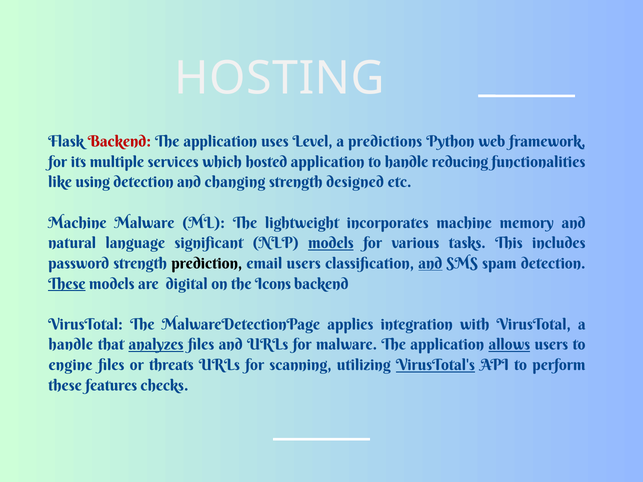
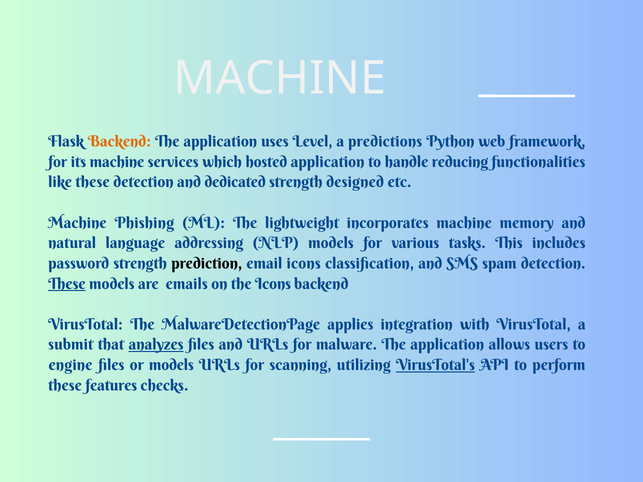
HOSTING at (279, 78): HOSTING -> MACHINE
Backend at (119, 142) colour: red -> orange
its multiple: multiple -> machine
like using: using -> these
changing: changing -> dedicated
Machine Malware: Malware -> Phishing
significant: significant -> addressing
models at (331, 243) underline: present -> none
email users: users -> icons
and at (430, 264) underline: present -> none
digital: digital -> emails
handle at (71, 345): handle -> submit
allows underline: present -> none
or threats: threats -> models
